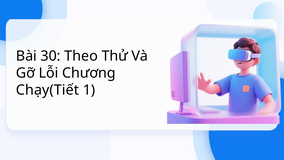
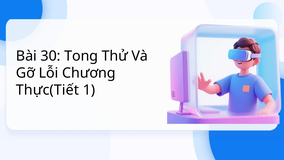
Theo: Theo -> Tong
Chạy(Tiết: Chạy(Tiết -> Thực(Tiết
